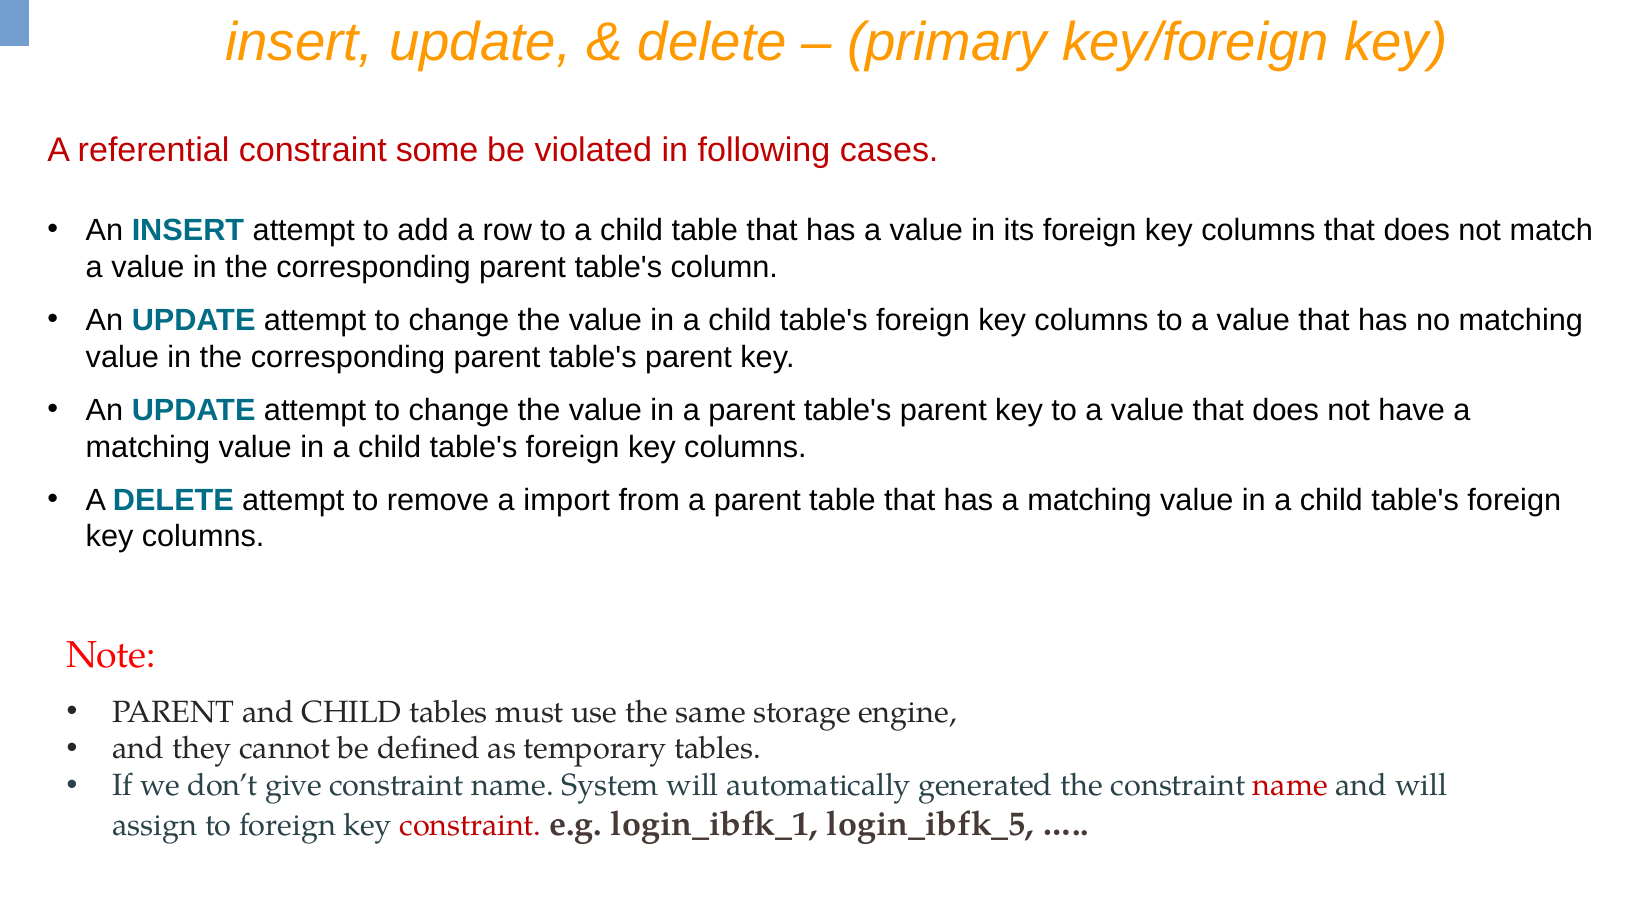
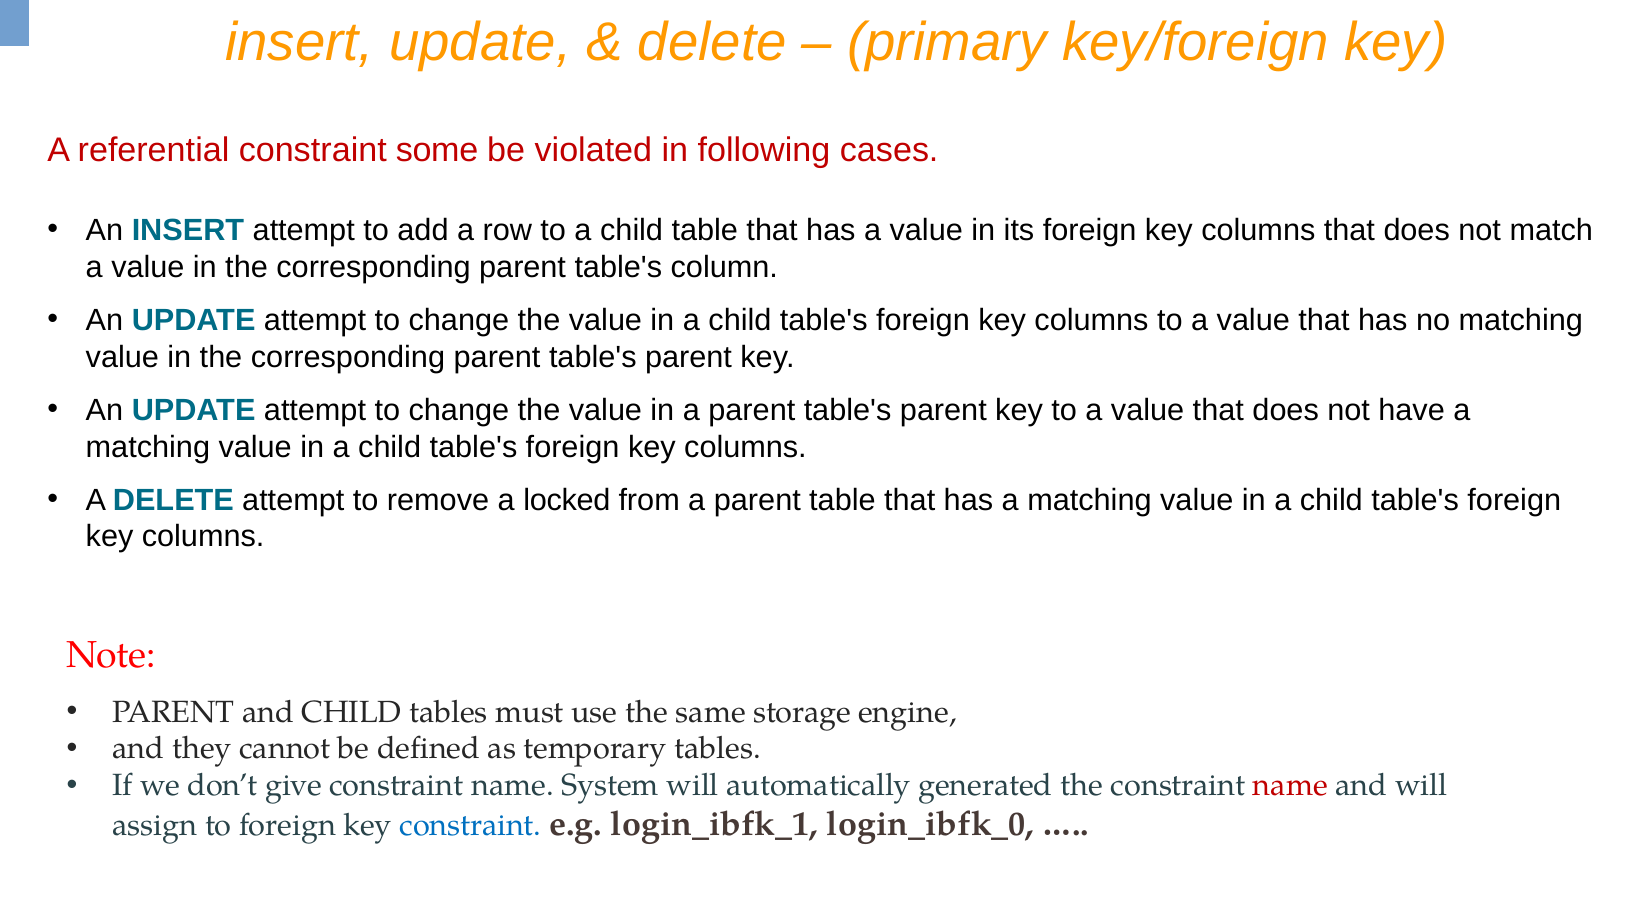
import: import -> locked
constraint at (471, 826) colour: red -> blue
login_ibfk_5: login_ibfk_5 -> login_ibfk_0
